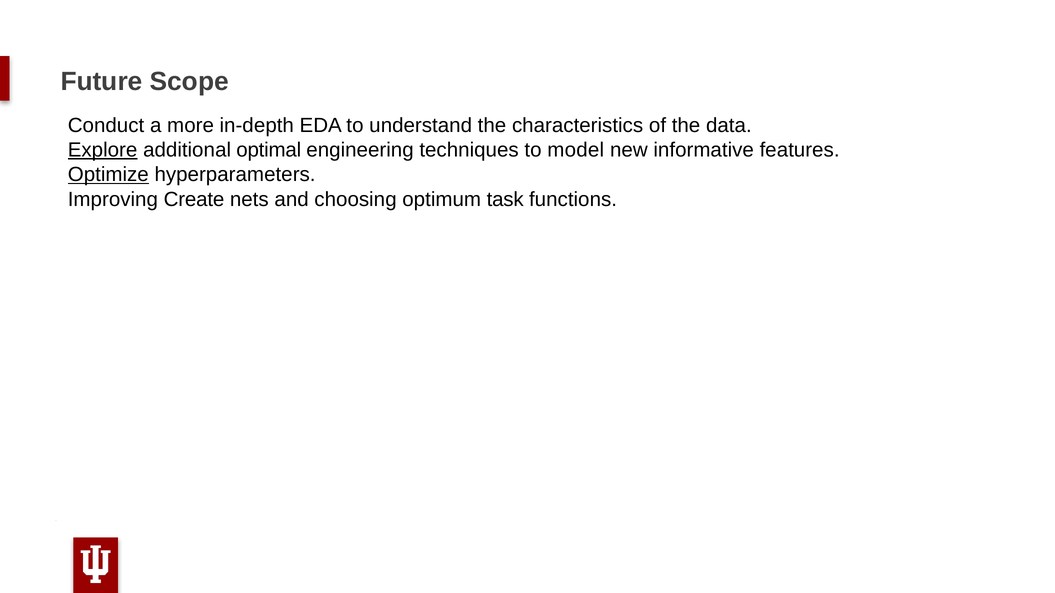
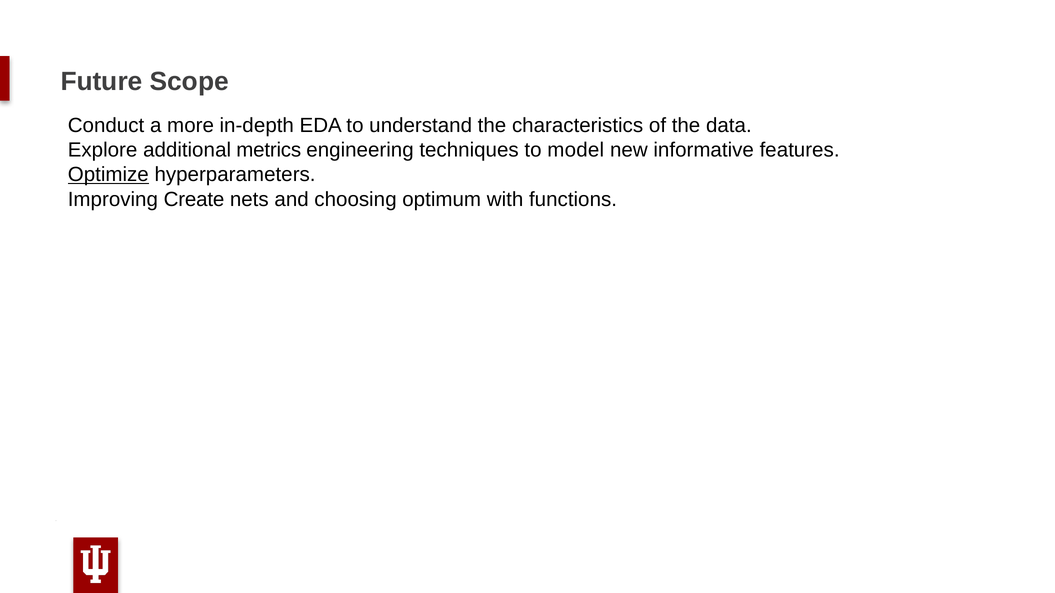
Explore underline: present -> none
optimal: optimal -> metrics
task: task -> with
